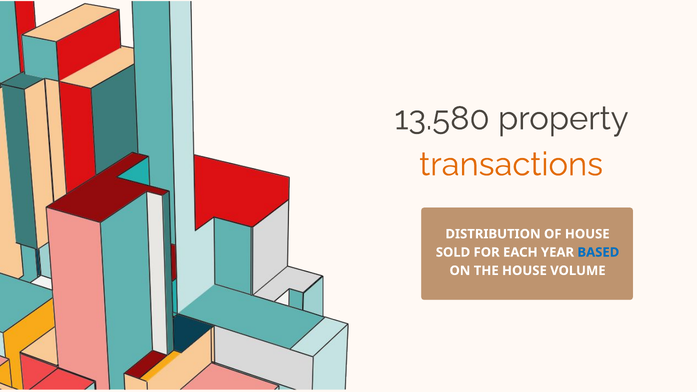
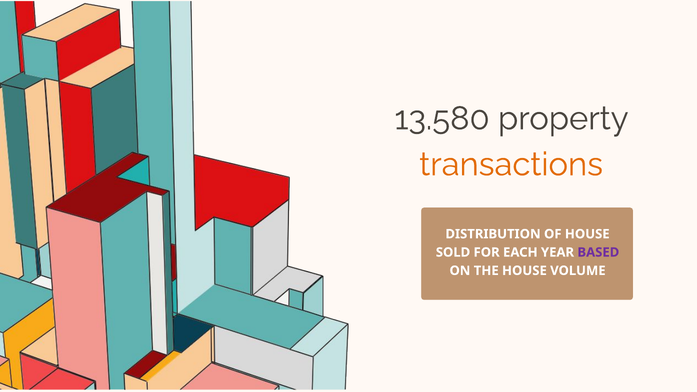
BASED colour: blue -> purple
